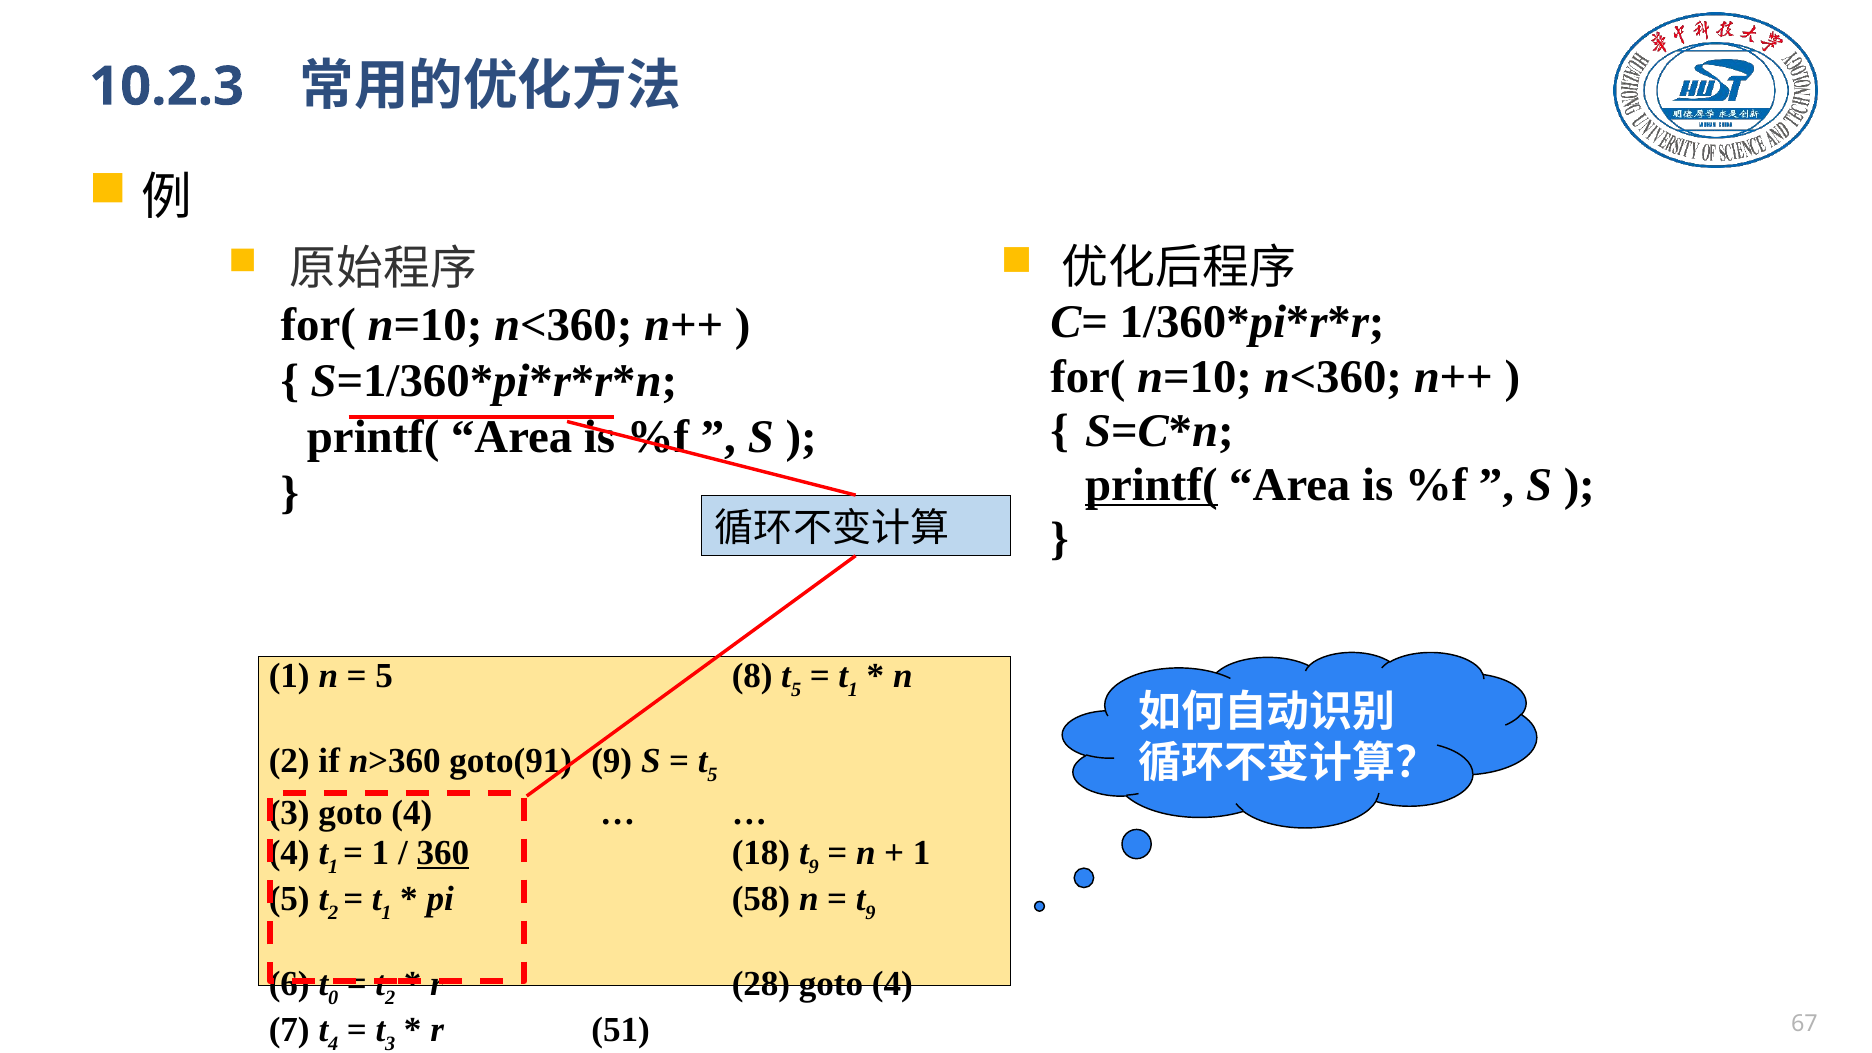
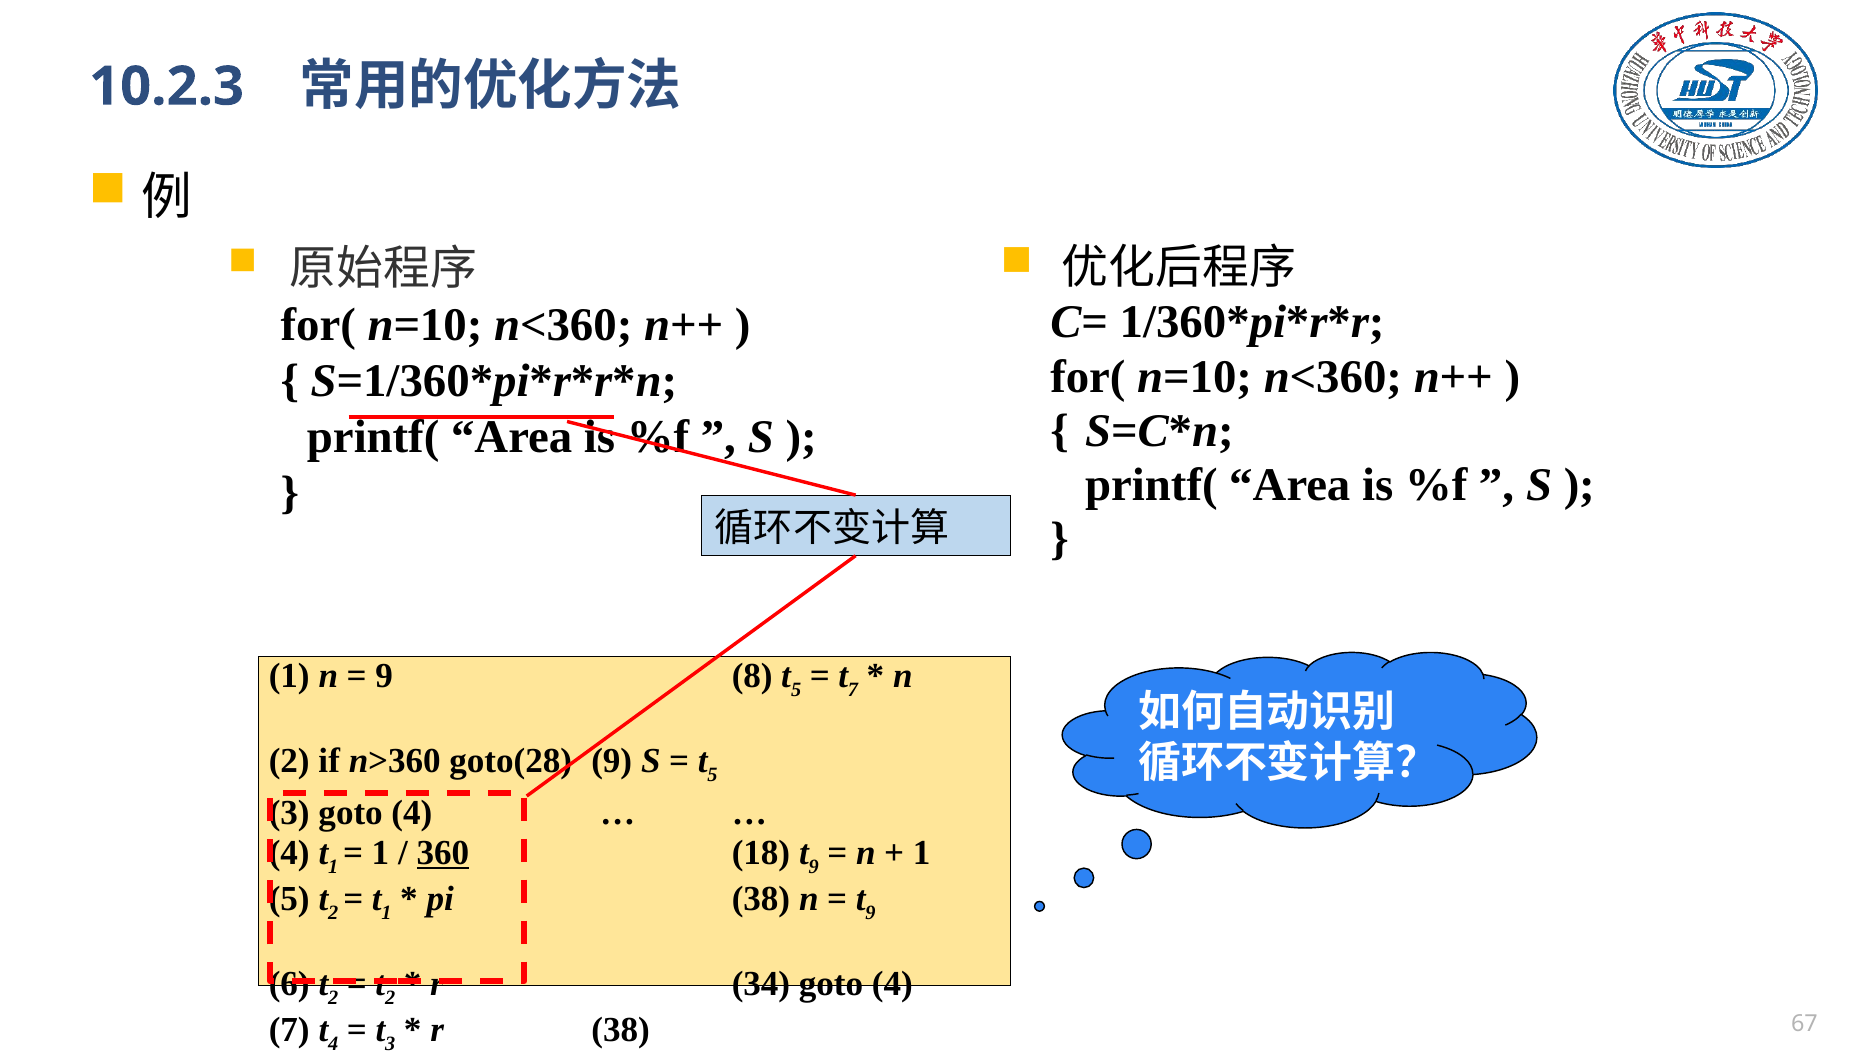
printf( at (1151, 485) underline: present -> none
5 at (384, 676): 5 -> 9
1 at (853, 690): 1 -> 7
goto(91: goto(91 -> goto(28
pi 58: 58 -> 38
0 at (333, 998): 0 -> 2
28: 28 -> 34
r 51: 51 -> 38
